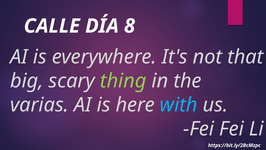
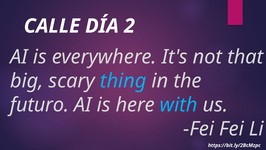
8: 8 -> 2
thing colour: light green -> light blue
varias: varias -> futuro
